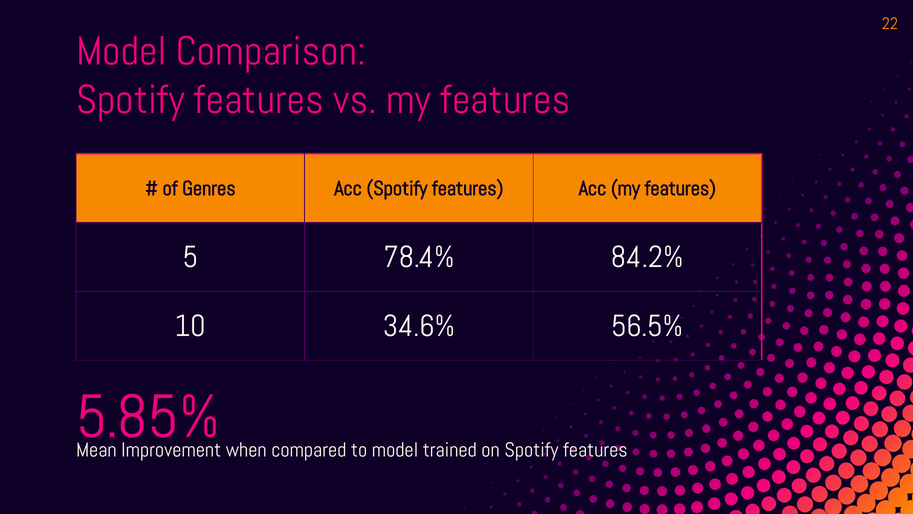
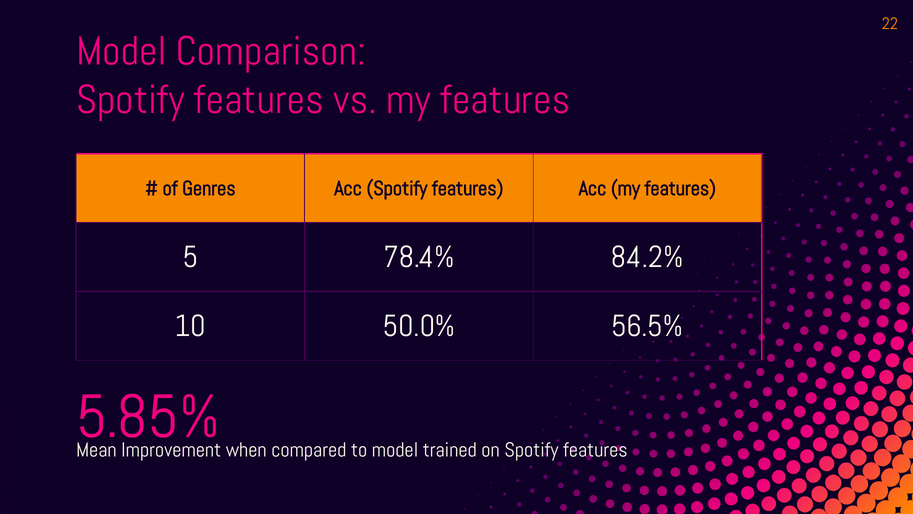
34.6%: 34.6% -> 50.0%
